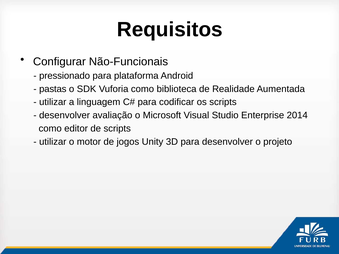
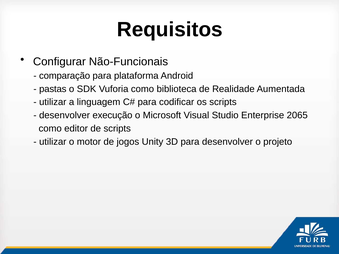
pressionado: pressionado -> comparação
avaliação: avaliação -> execução
2014: 2014 -> 2065
